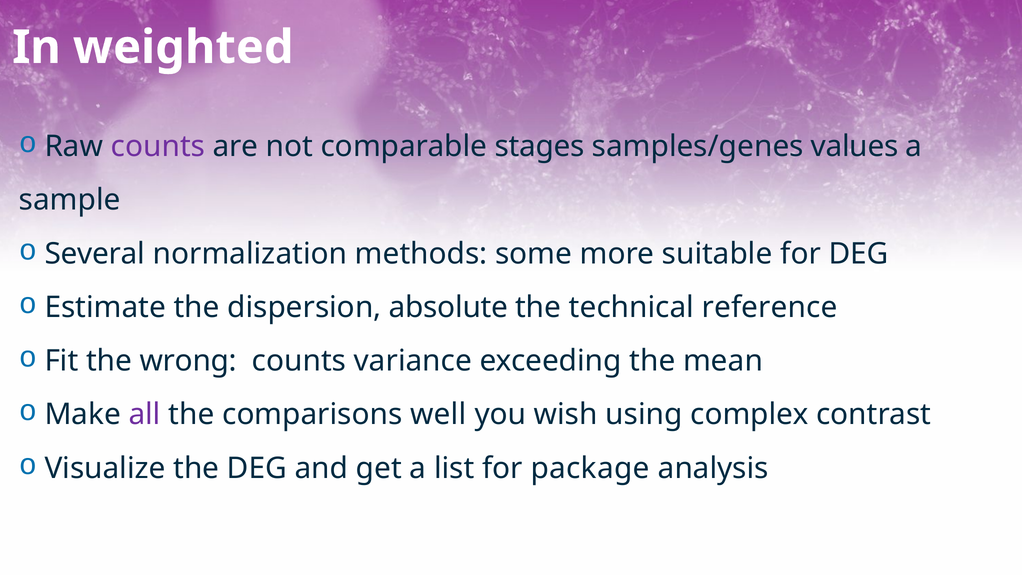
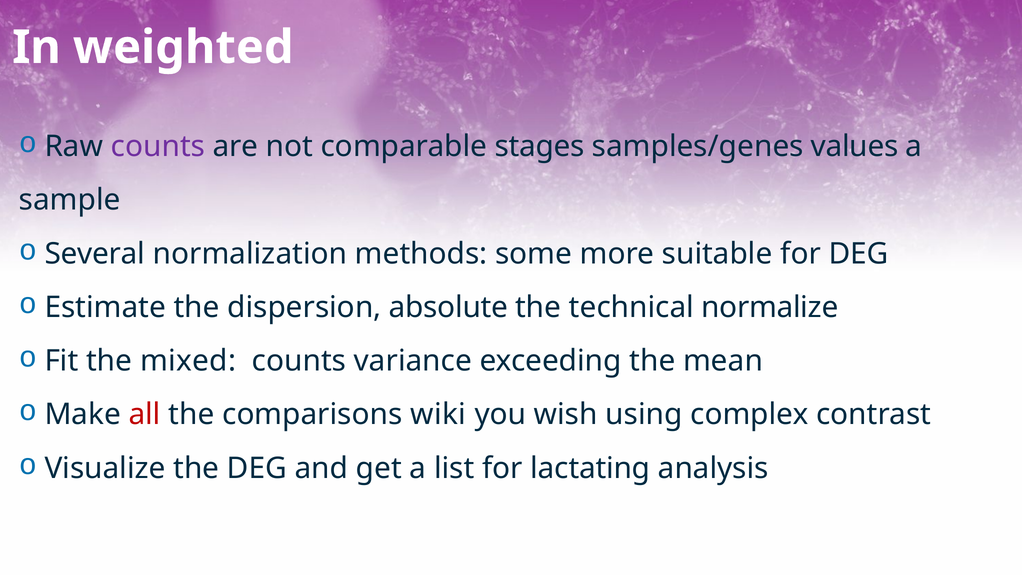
reference: reference -> normalize
wrong: wrong -> mixed
all colour: purple -> red
well: well -> wiki
package: package -> lactating
